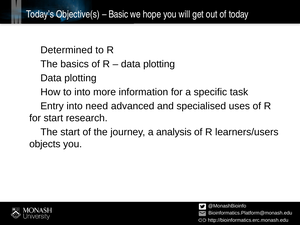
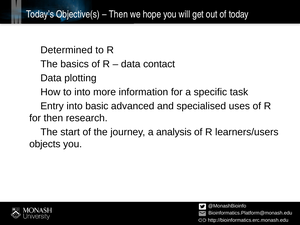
Basic at (118, 14): Basic -> Then
plotting at (159, 64): plotting -> contact
need: need -> basic
for start: start -> then
